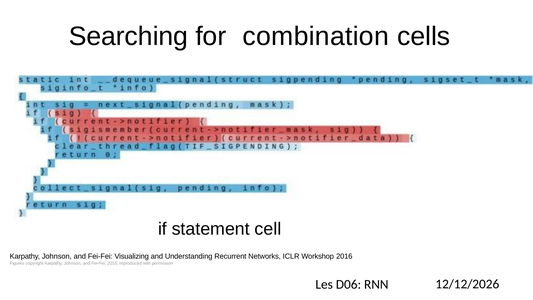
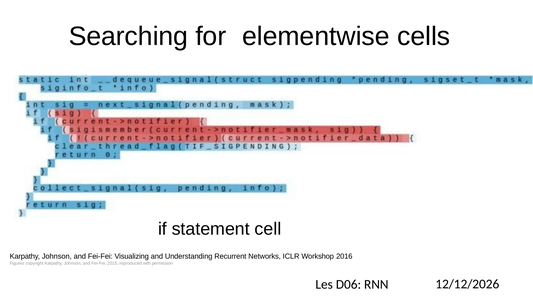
combination: combination -> elementwise
